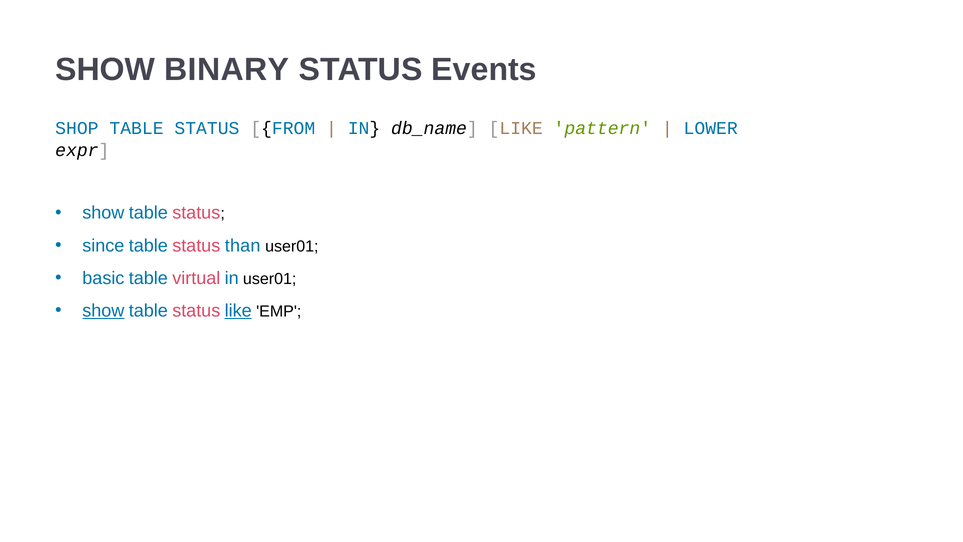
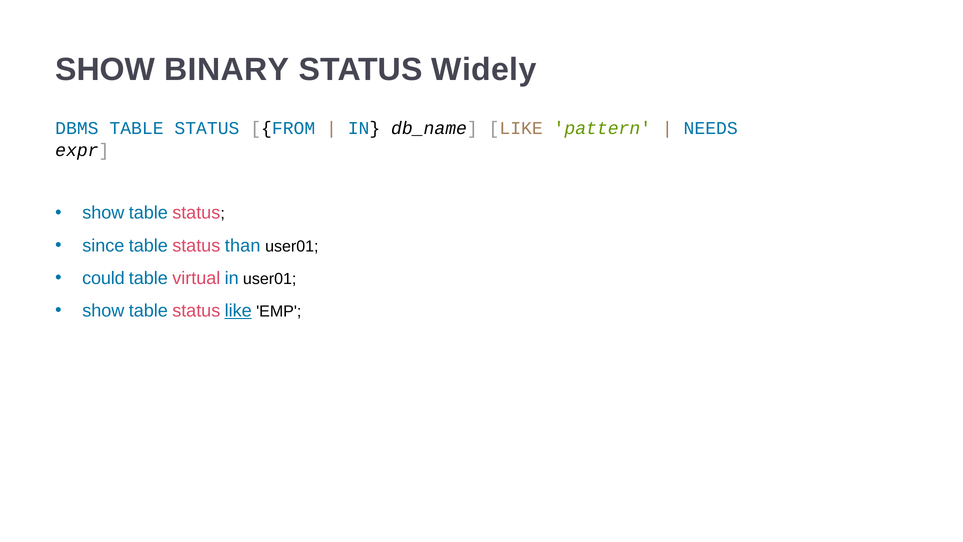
Events: Events -> Widely
SHOP: SHOP -> DBMS
LOWER: LOWER -> NEEDS
basic: basic -> could
show at (103, 310) underline: present -> none
